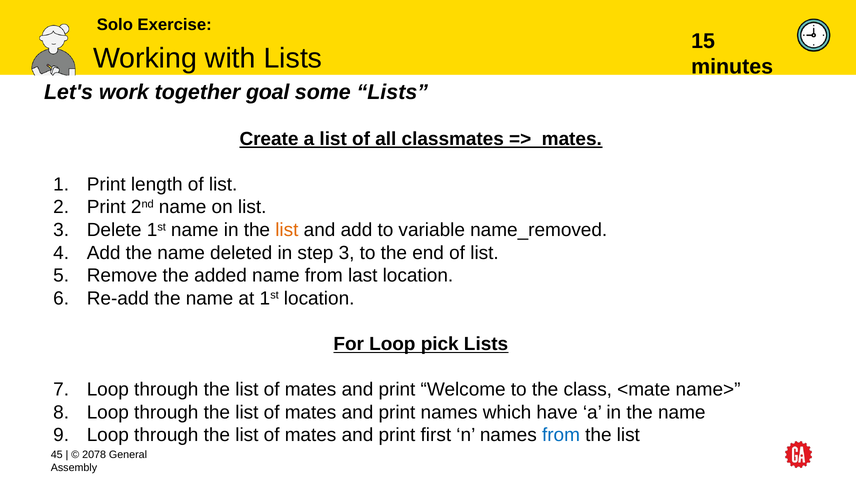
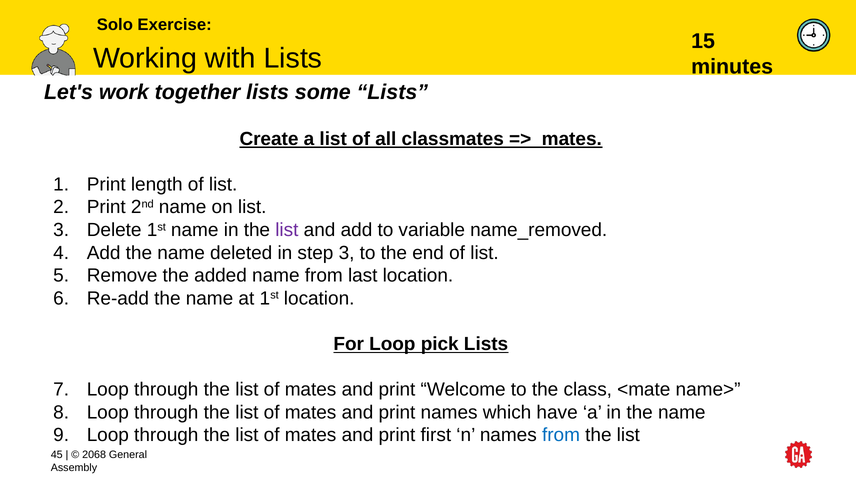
together goal: goal -> lists
list at (287, 230) colour: orange -> purple
2078: 2078 -> 2068
